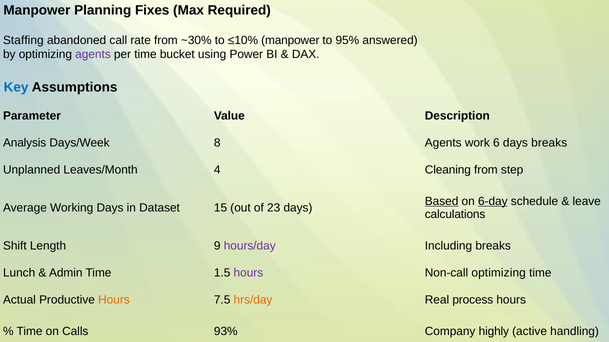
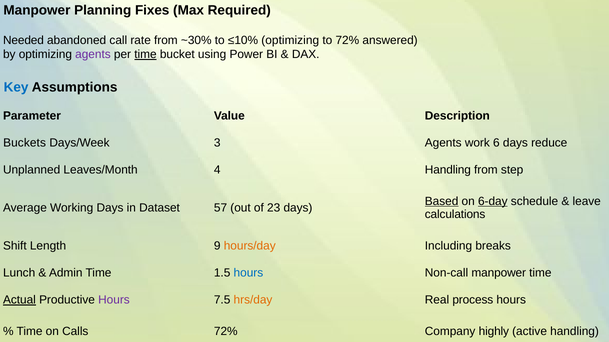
Staffing: Staffing -> Needed
≤10% manpower: manpower -> optimizing
to 95%: 95% -> 72%
time at (145, 54) underline: none -> present
Analysis: Analysis -> Buckets
8: 8 -> 3
days breaks: breaks -> reduce
4 Cleaning: Cleaning -> Handling
15: 15 -> 57
hours/day colour: purple -> orange
hours at (248, 273) colour: purple -> blue
Non-call optimizing: optimizing -> manpower
Actual underline: none -> present
Hours at (114, 300) colour: orange -> purple
Calls 93%: 93% -> 72%
